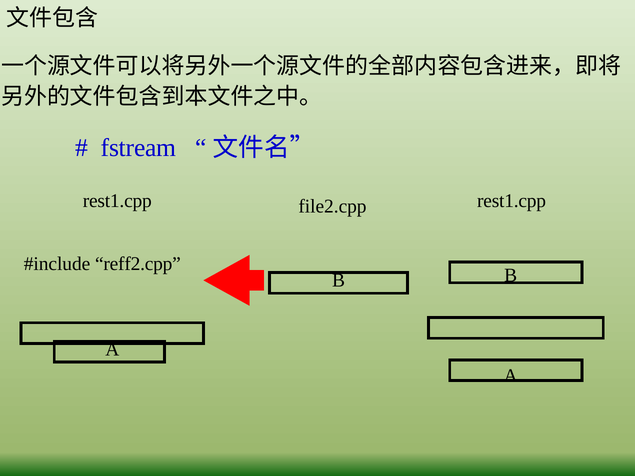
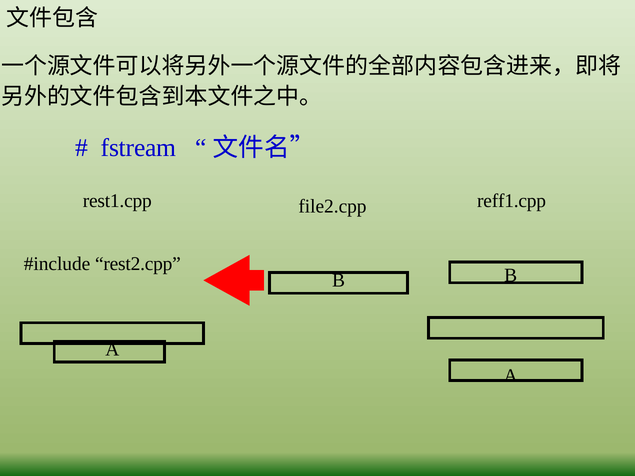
rest1.cpp at (512, 201): rest1.cpp -> reff1.cpp
reff2.cpp: reff2.cpp -> rest2.cpp
